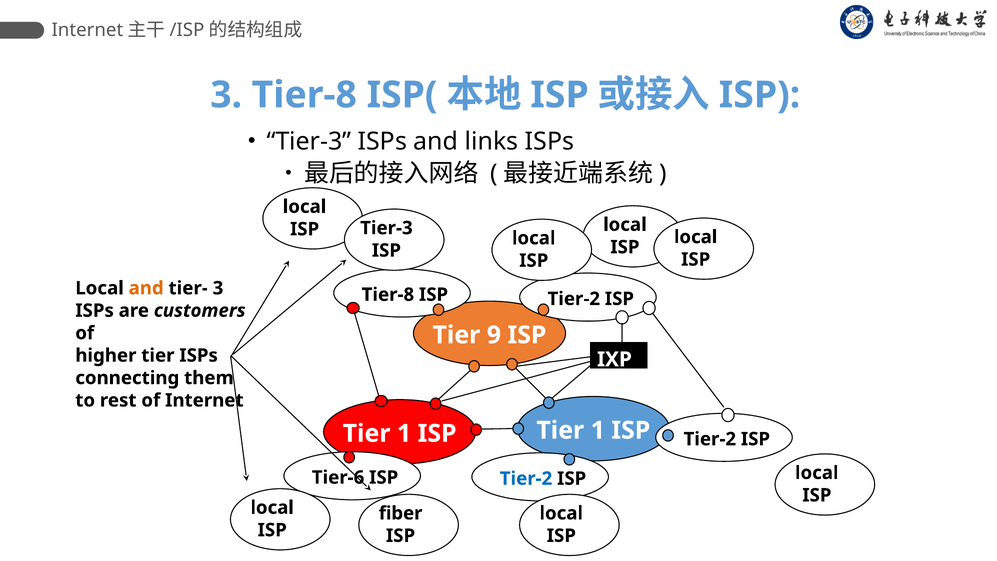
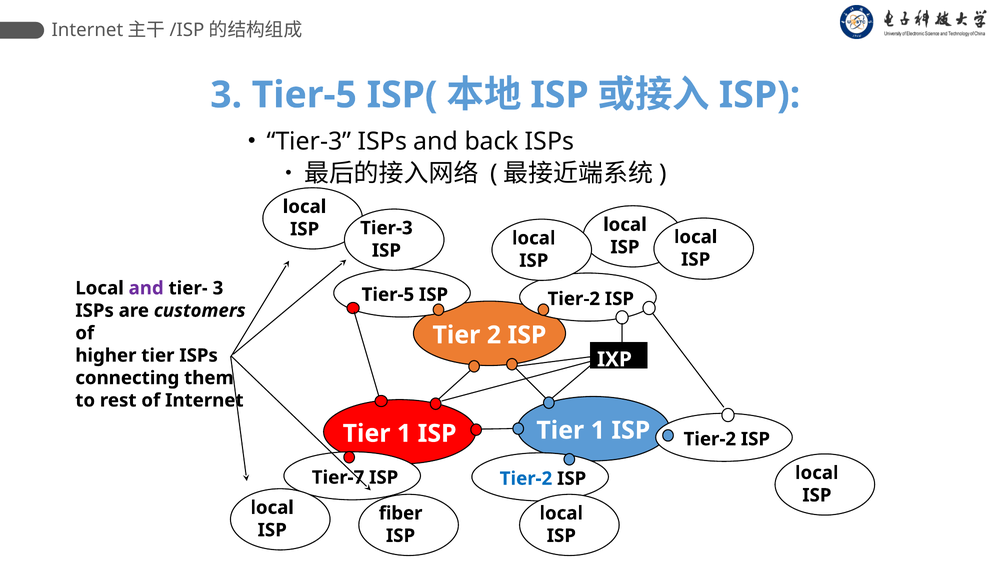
3 Tier-8: Tier-8 -> Tier-5
links: links -> back
and at (146, 288) colour: orange -> purple
Tier-8 at (388, 295): Tier-8 -> Tier-5
9: 9 -> 2
Tier-6: Tier-6 -> Tier-7
